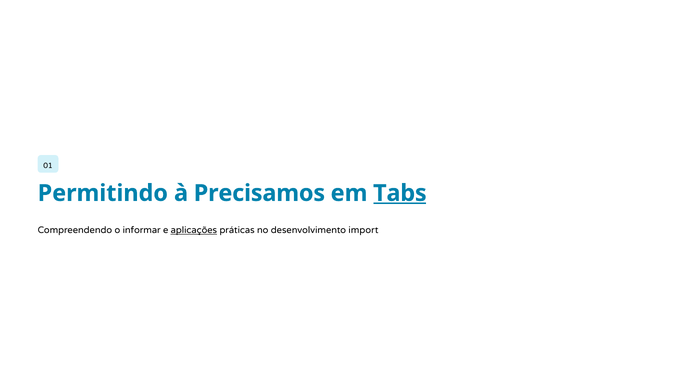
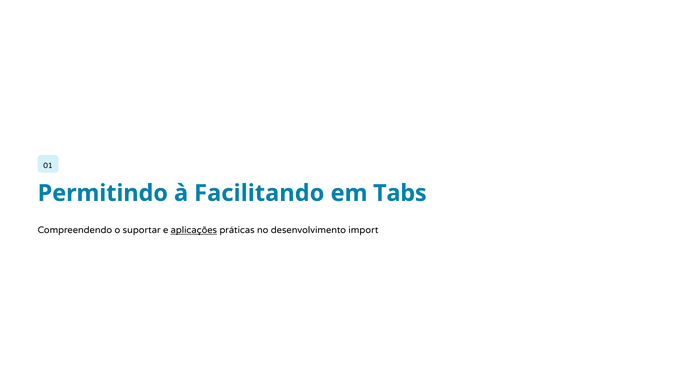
Precisamos: Precisamos -> Facilitando
Tabs underline: present -> none
informar: informar -> suportar
